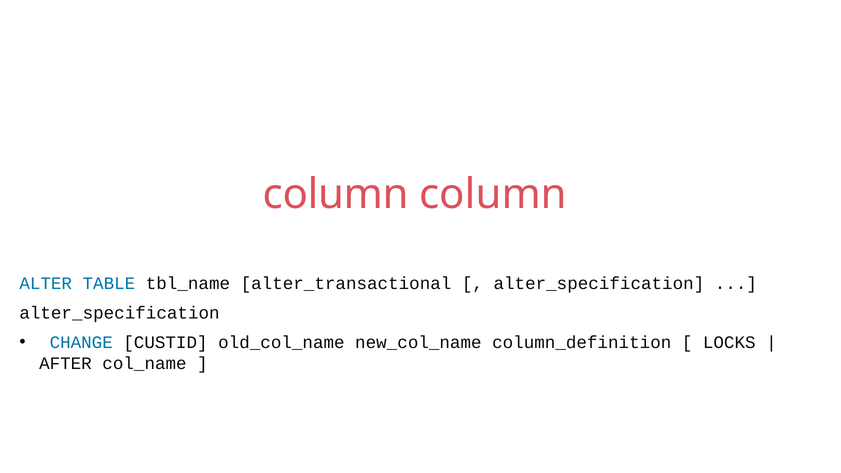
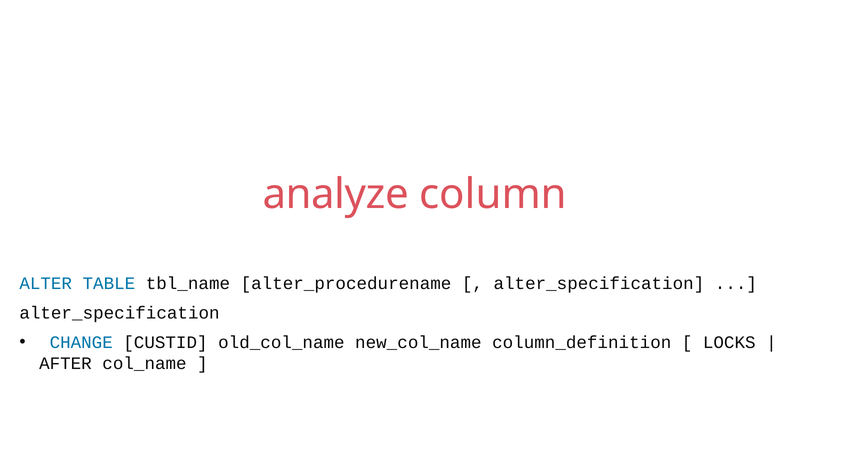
column at (336, 194): column -> analyze
alter_transactional: alter_transactional -> alter_procedurename
